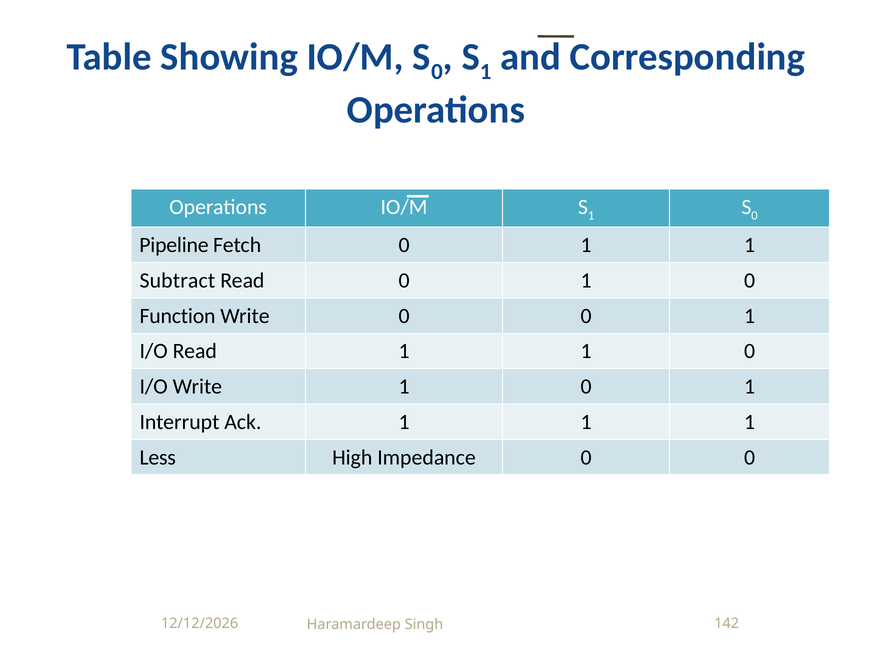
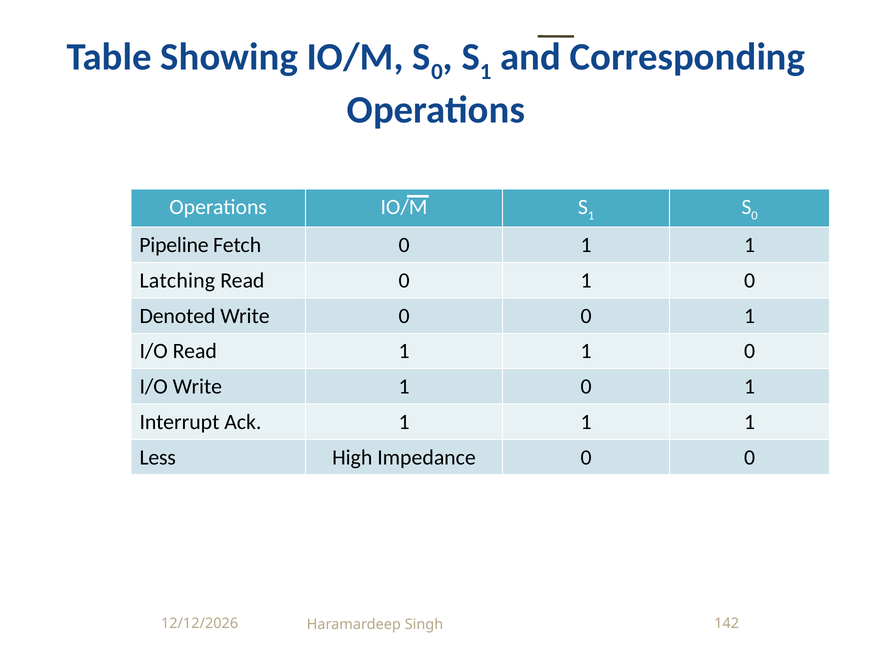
Subtract: Subtract -> Latching
Function: Function -> Denoted
